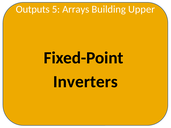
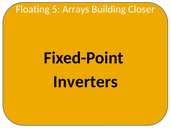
Outputs: Outputs -> Floating
Upper: Upper -> Closer
